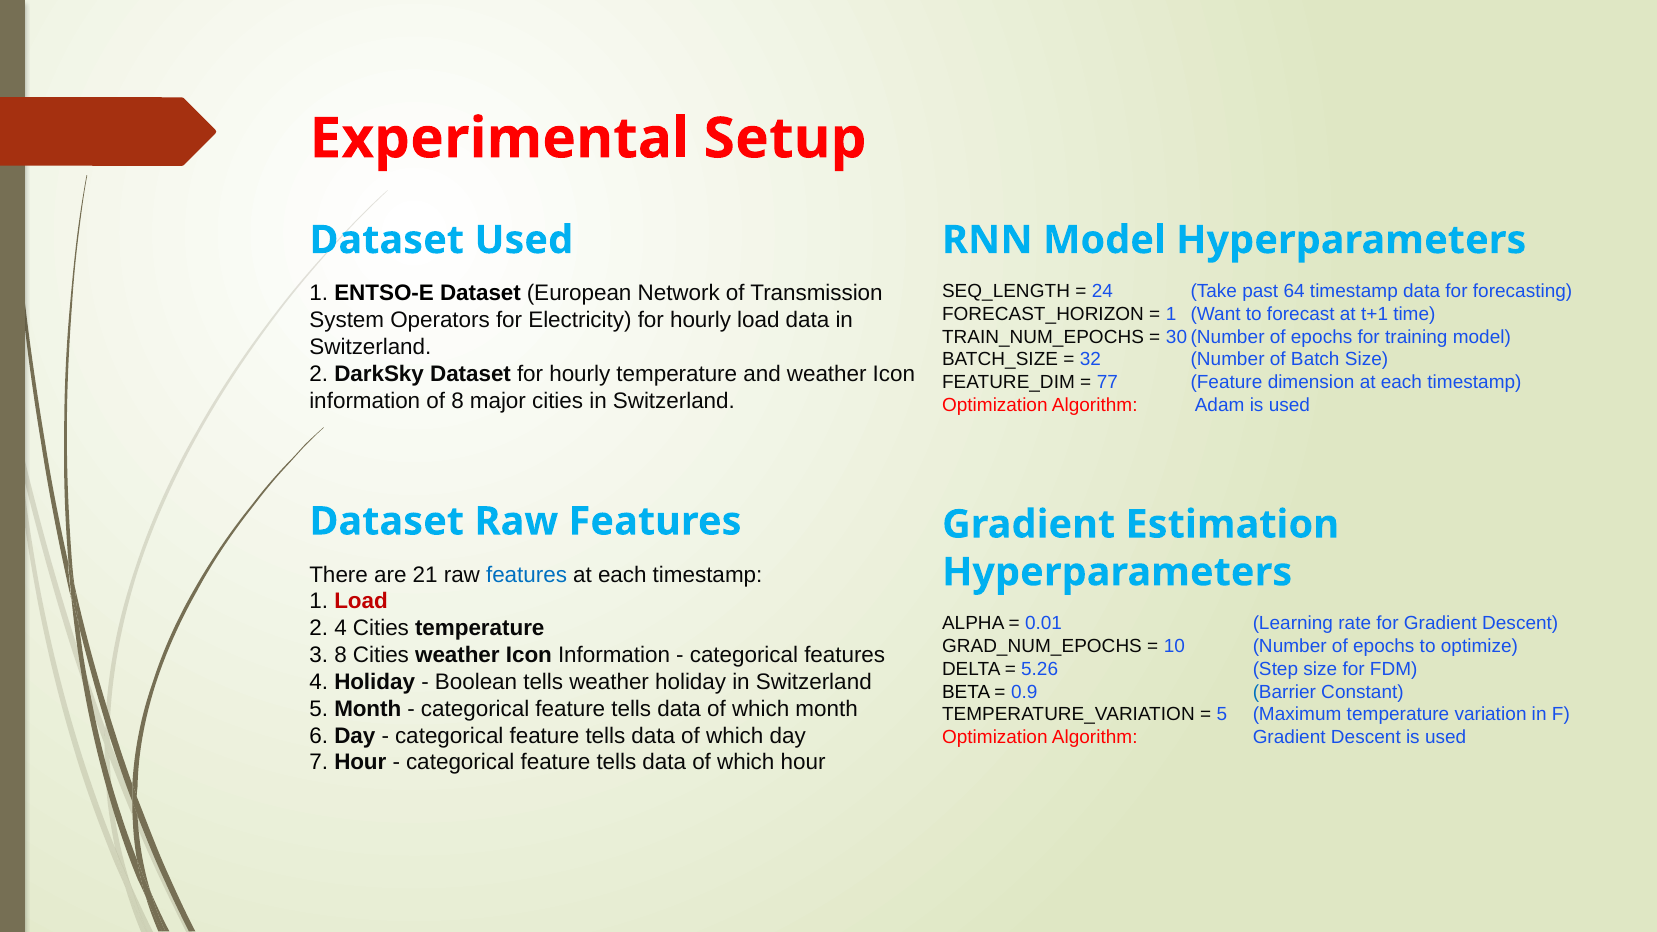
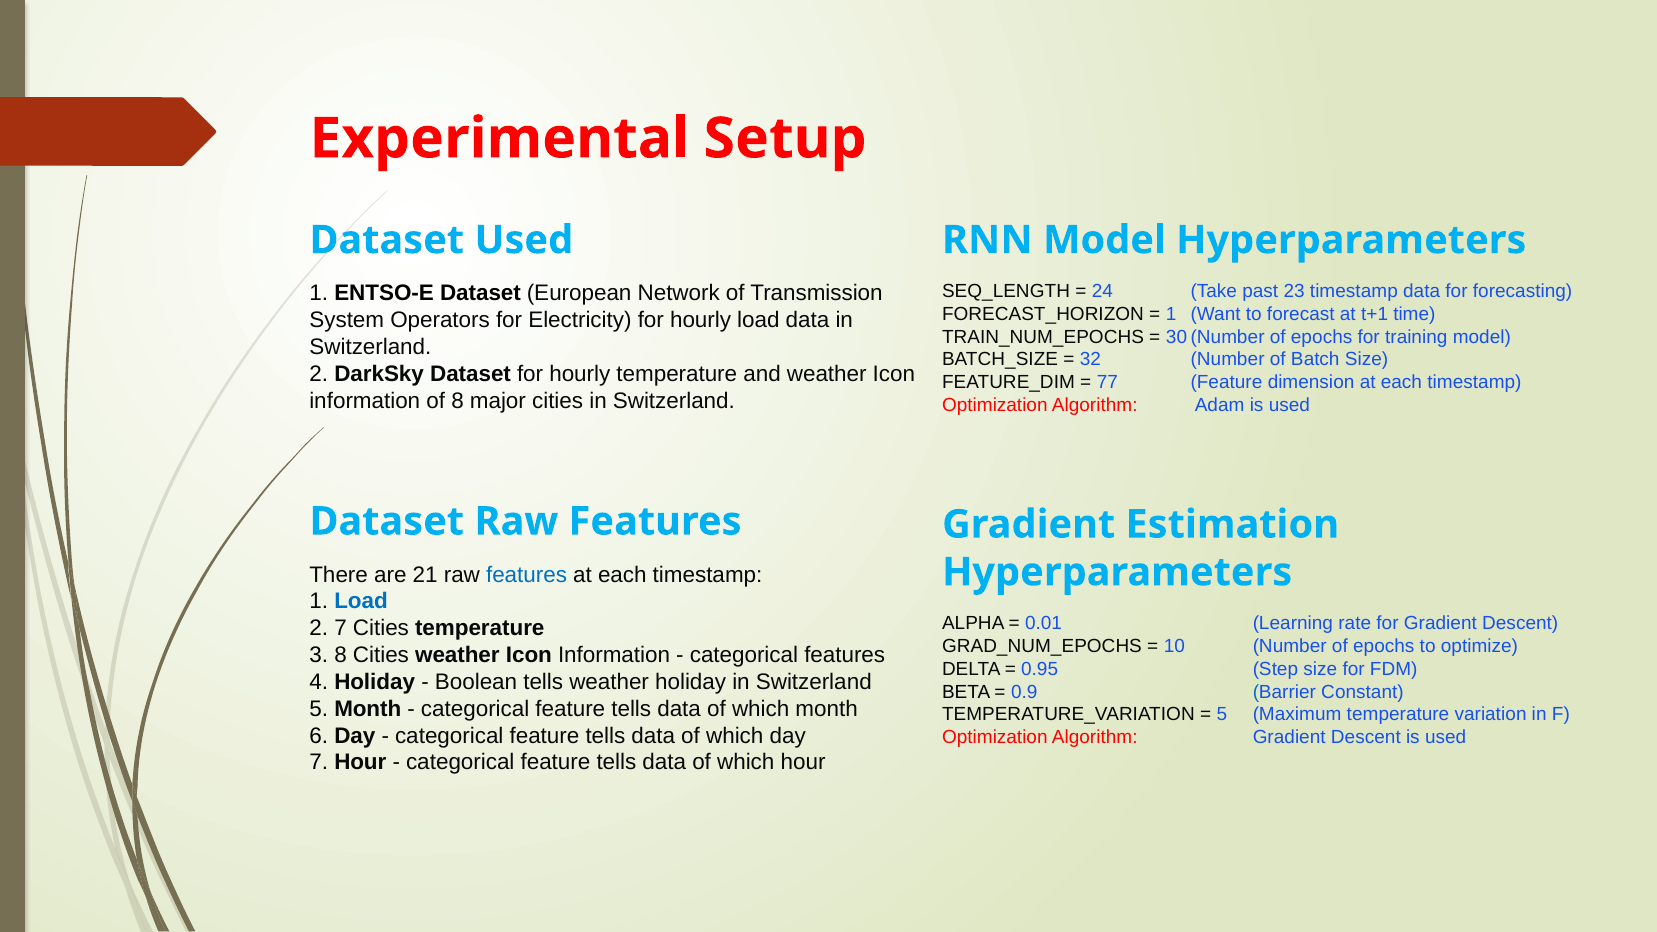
64: 64 -> 23
Load at (361, 602) colour: red -> blue
2 4: 4 -> 7
5.26: 5.26 -> 0.95
